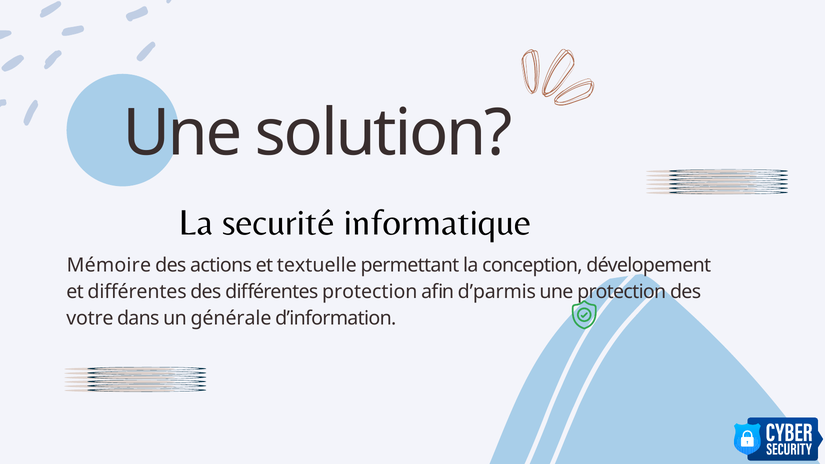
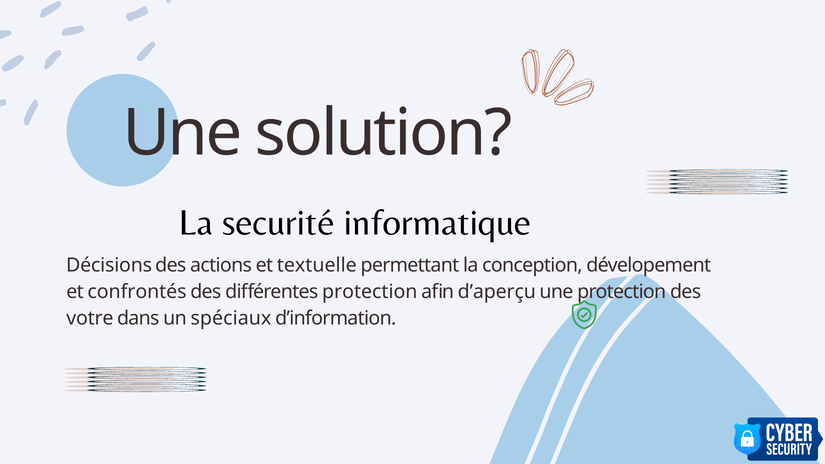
Mémoire: Mémoire -> Décisions
et différentes: différentes -> confrontés
d’parmis: d’parmis -> d’aperçu
générale: générale -> spéciaux
